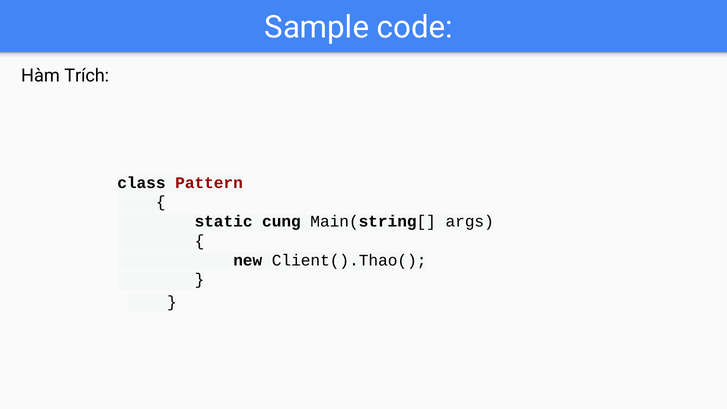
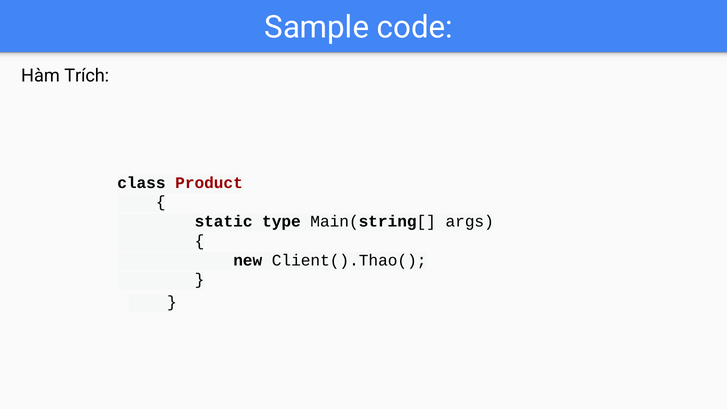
Pattern: Pattern -> Product
cung: cung -> type
